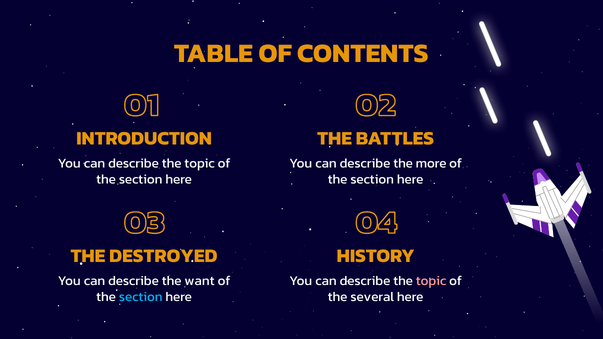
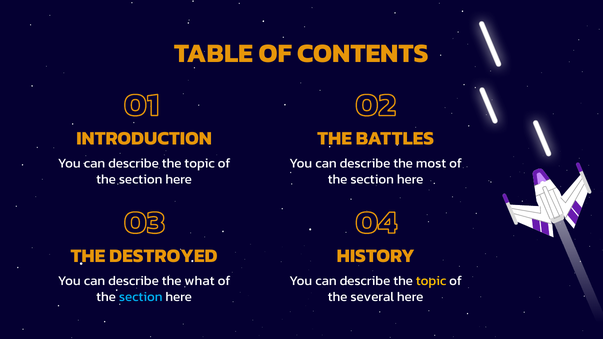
more: more -> most
want: want -> what
topic at (431, 281) colour: pink -> yellow
